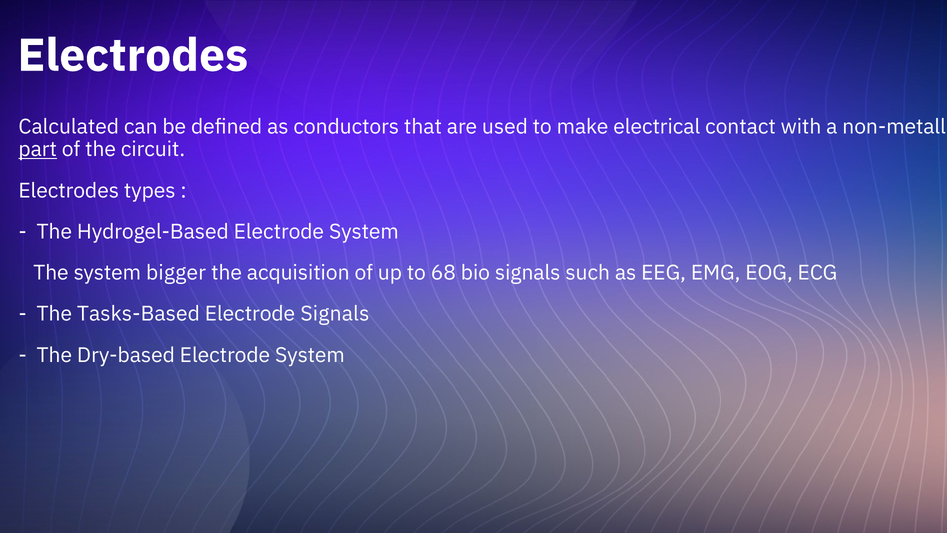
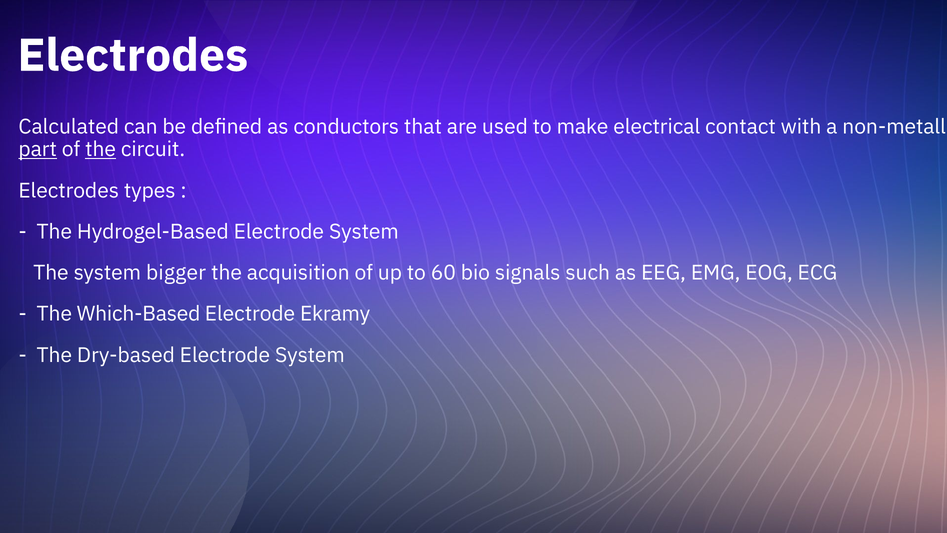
the at (101, 149) underline: none -> present
68: 68 -> 60
Tasks-Based: Tasks-Based -> Which-Based
Electrode Signals: Signals -> Ekramy
